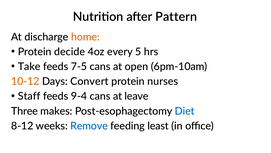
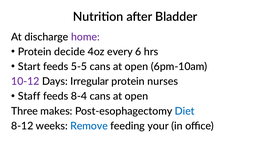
Pattern: Pattern -> Bladder
home colour: orange -> purple
5: 5 -> 6
Take: Take -> Start
7-5: 7-5 -> 5-5
10-12 colour: orange -> purple
Convert: Convert -> Irregular
9-4: 9-4 -> 8-4
leave at (137, 96): leave -> open
least: least -> your
